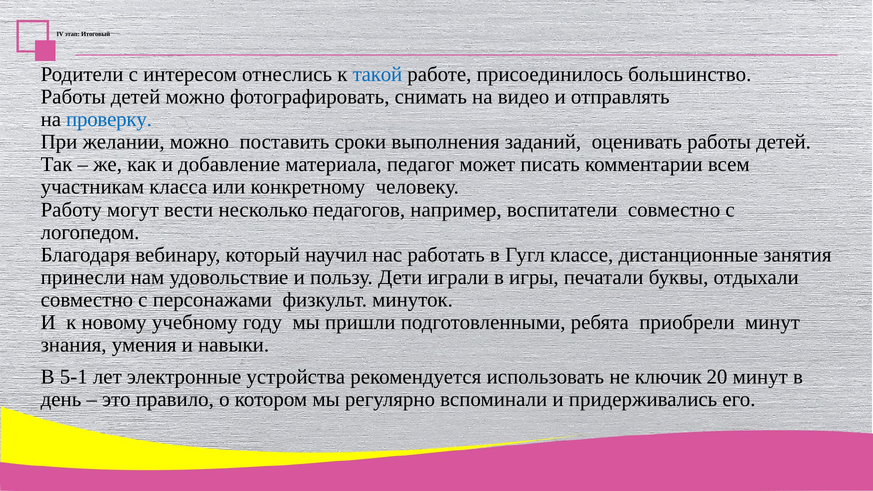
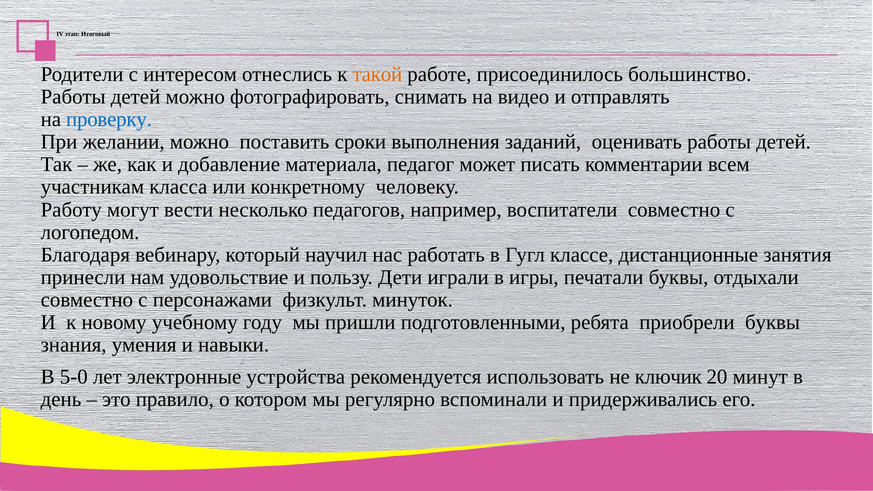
такой colour: blue -> orange
приобрели минут: минут -> буквы
5-1: 5-1 -> 5-0
